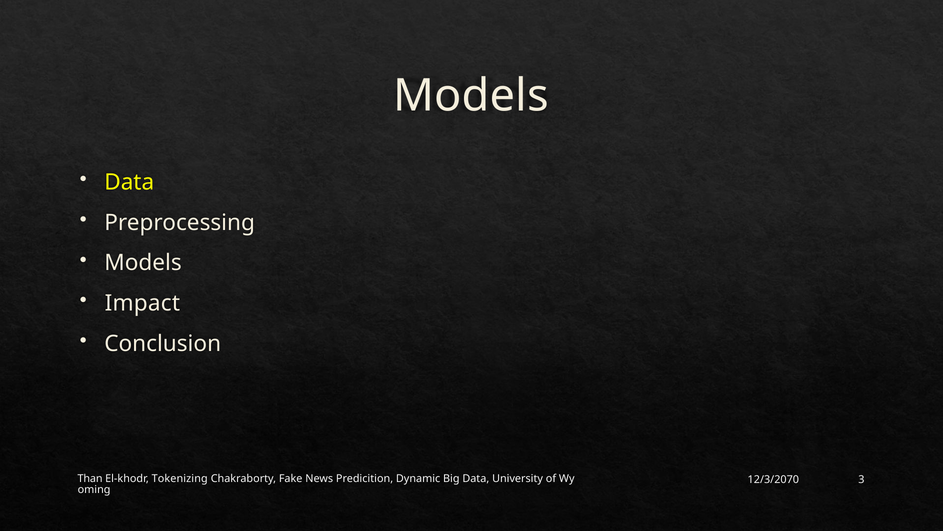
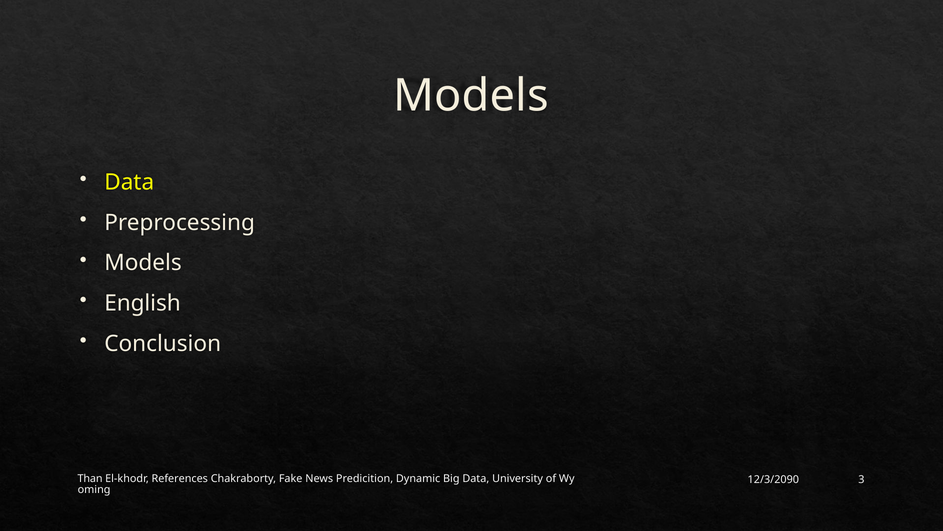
Impact: Impact -> English
Tokenizing: Tokenizing -> References
12/3/2070: 12/3/2070 -> 12/3/2090
